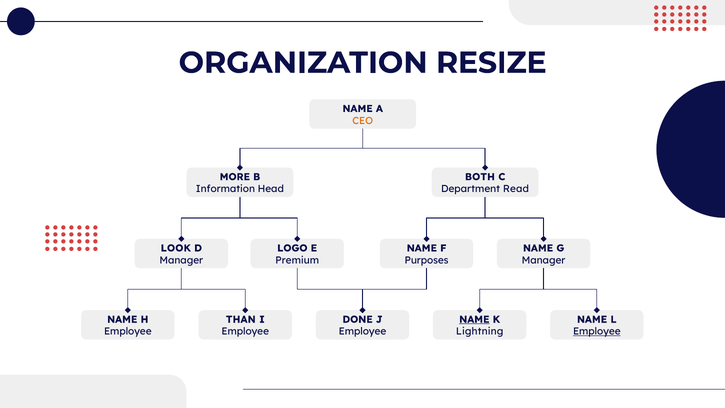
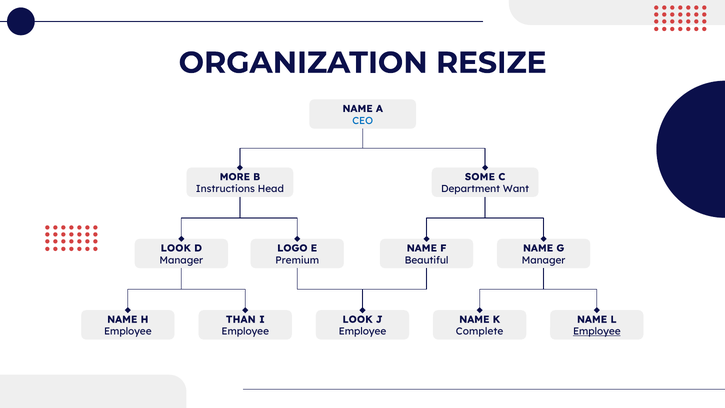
CEO colour: orange -> blue
BOTH: BOTH -> SOME
Information: Information -> Instructions
Read: Read -> Want
Purposes: Purposes -> Beautiful
DONE at (358, 319): DONE -> LOOK
NAME at (474, 319) underline: present -> none
Lightning: Lightning -> Complete
